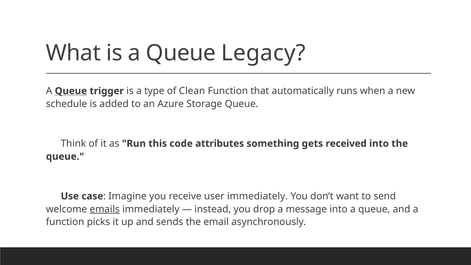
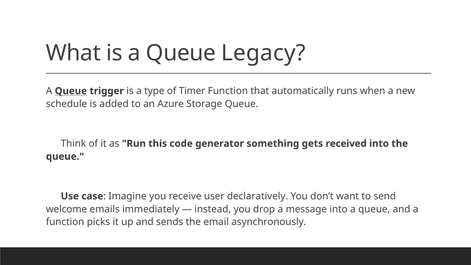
Clean: Clean -> Timer
attributes: attributes -> generator
user immediately: immediately -> declaratively
emails underline: present -> none
